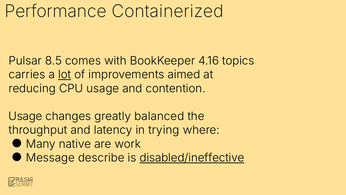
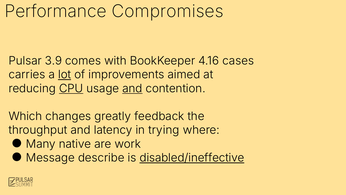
Containerized: Containerized -> Compromises
8.5: 8.5 -> 3.9
topics: topics -> cases
CPU underline: none -> present
and at (132, 88) underline: none -> present
Usage at (25, 116): Usage -> Which
balanced: balanced -> feedback
